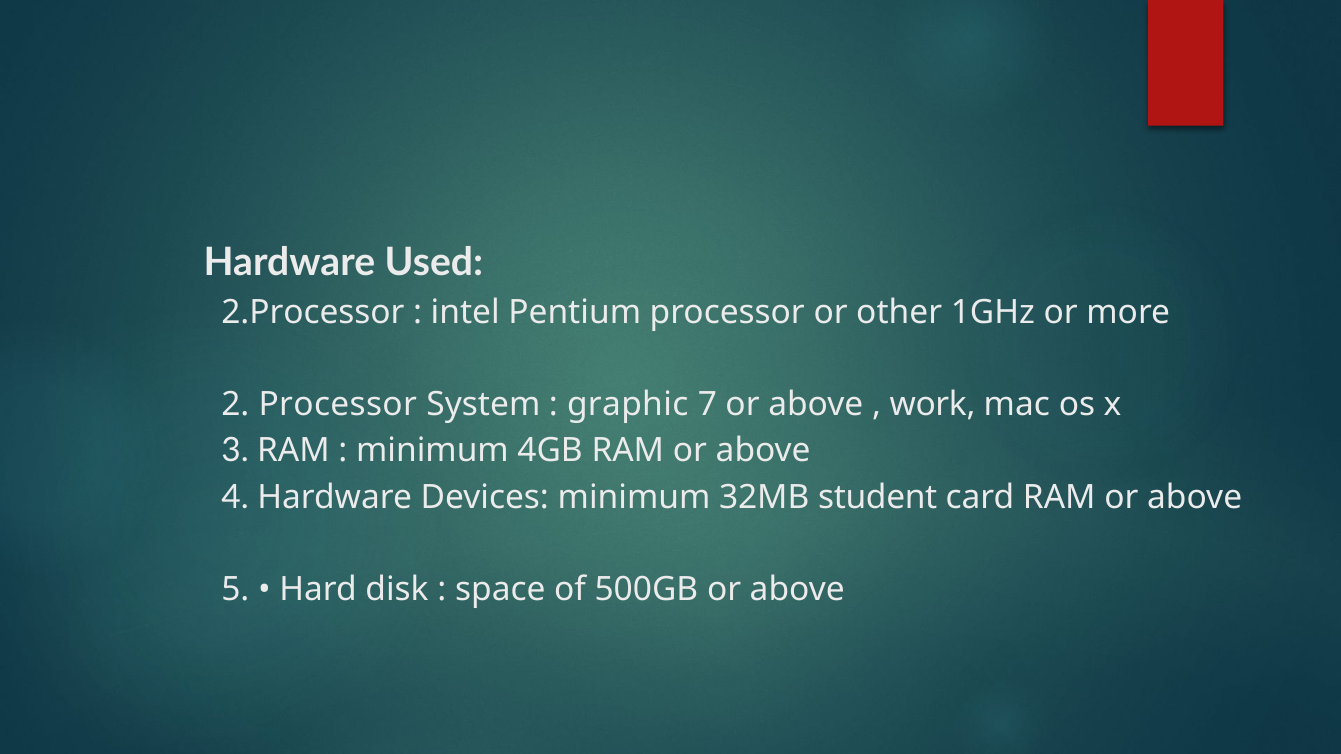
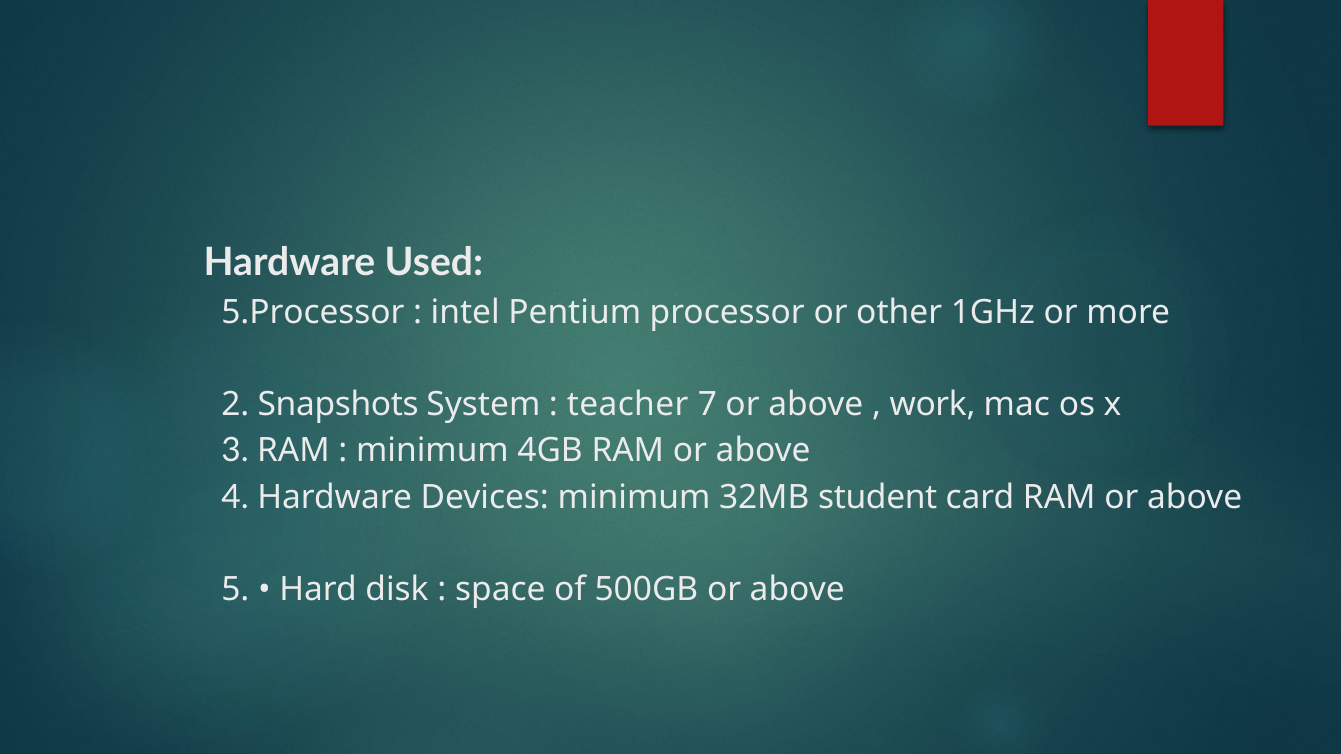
2.Processor: 2.Processor -> 5.Processor
2 Processor: Processor -> Snapshots
graphic: graphic -> teacher
